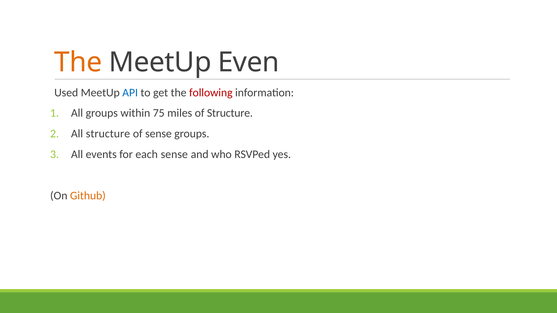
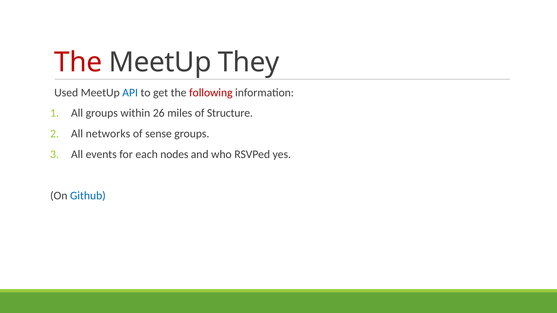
The at (78, 62) colour: orange -> red
Even: Even -> They
75: 75 -> 26
All structure: structure -> networks
each sense: sense -> nodes
Github colour: orange -> blue
